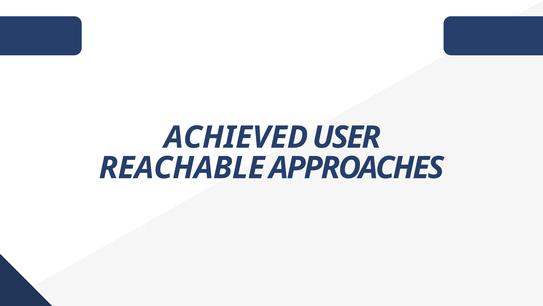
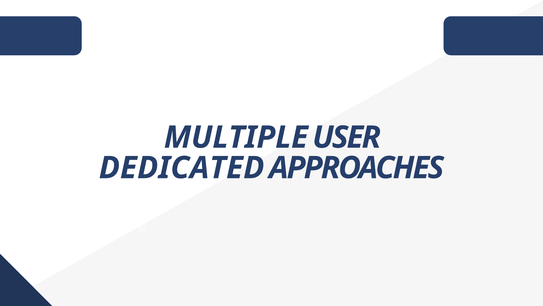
ACHIEVED: ACHIEVED -> MULTIPLE
REACHABLE: REACHABLE -> DEDICATED
